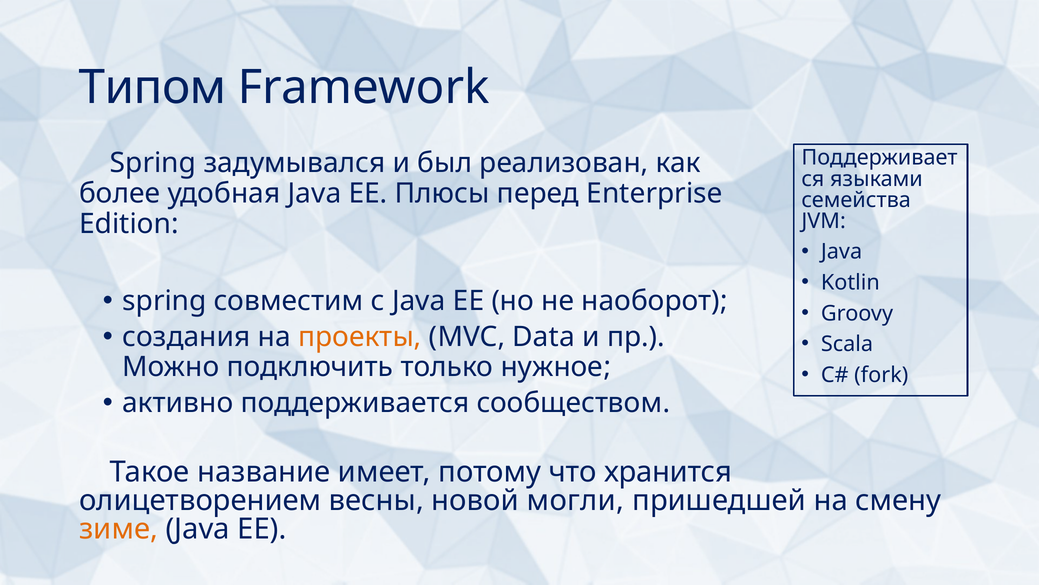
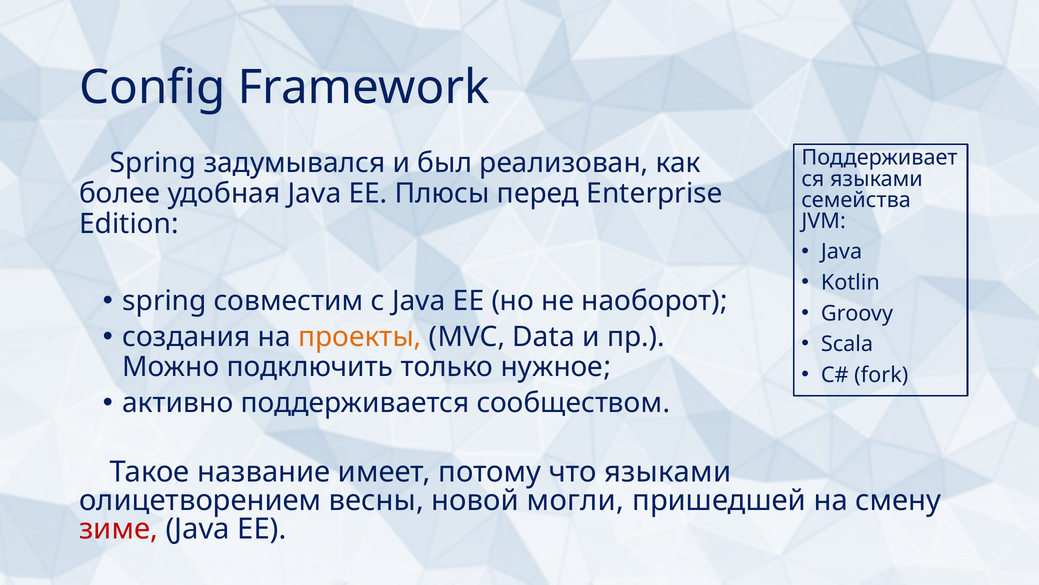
Типом: Типом -> Config
что хранится: хранится -> языками
зиме colour: orange -> red
